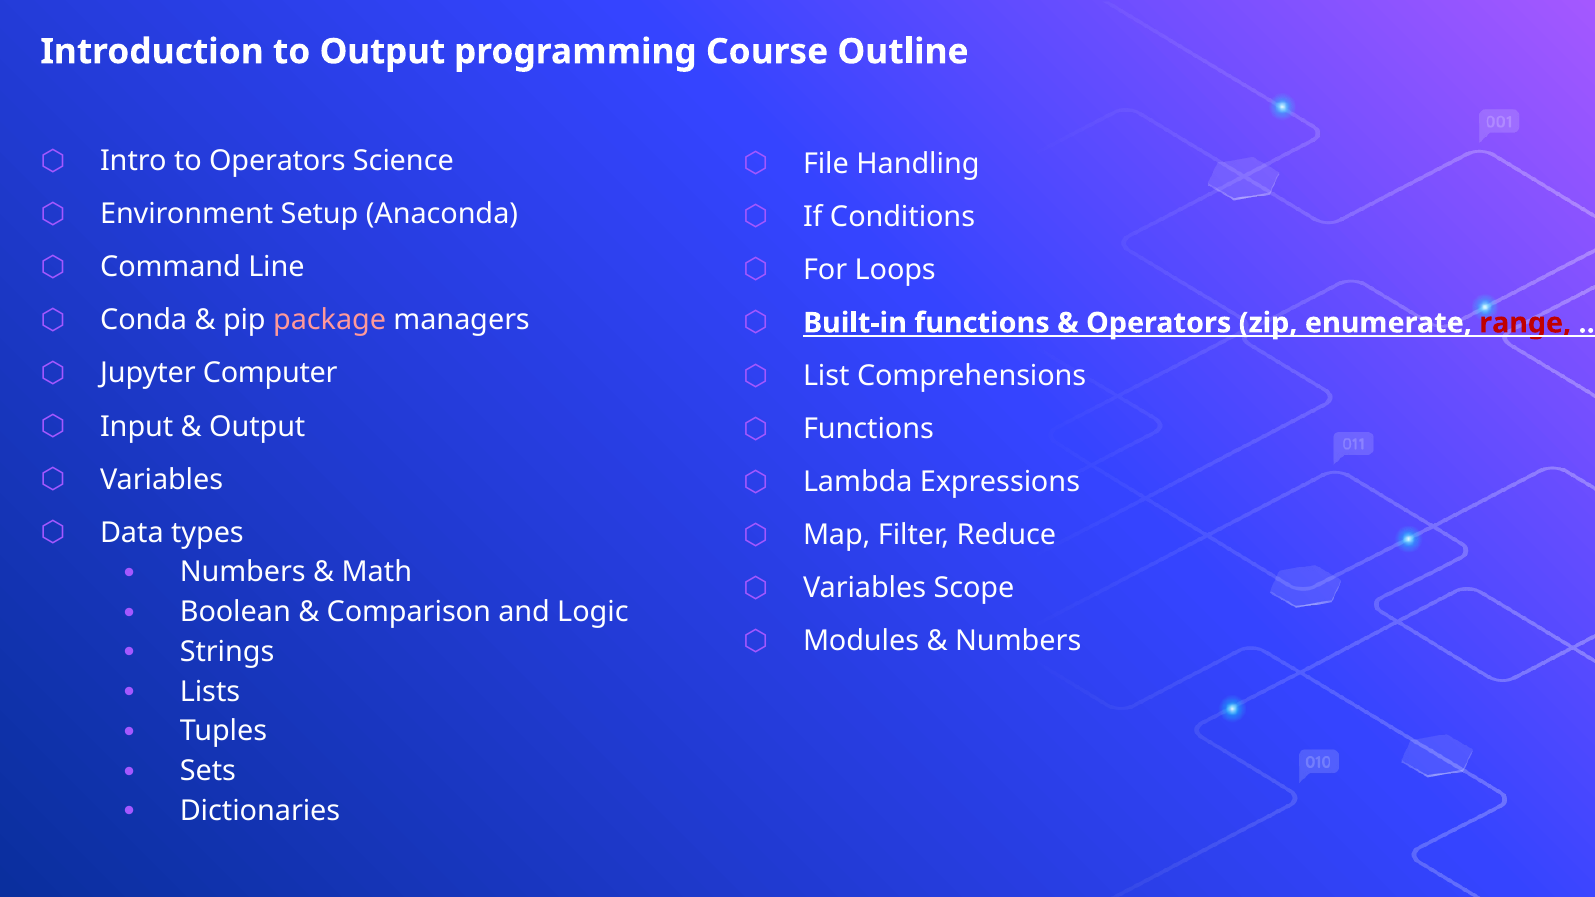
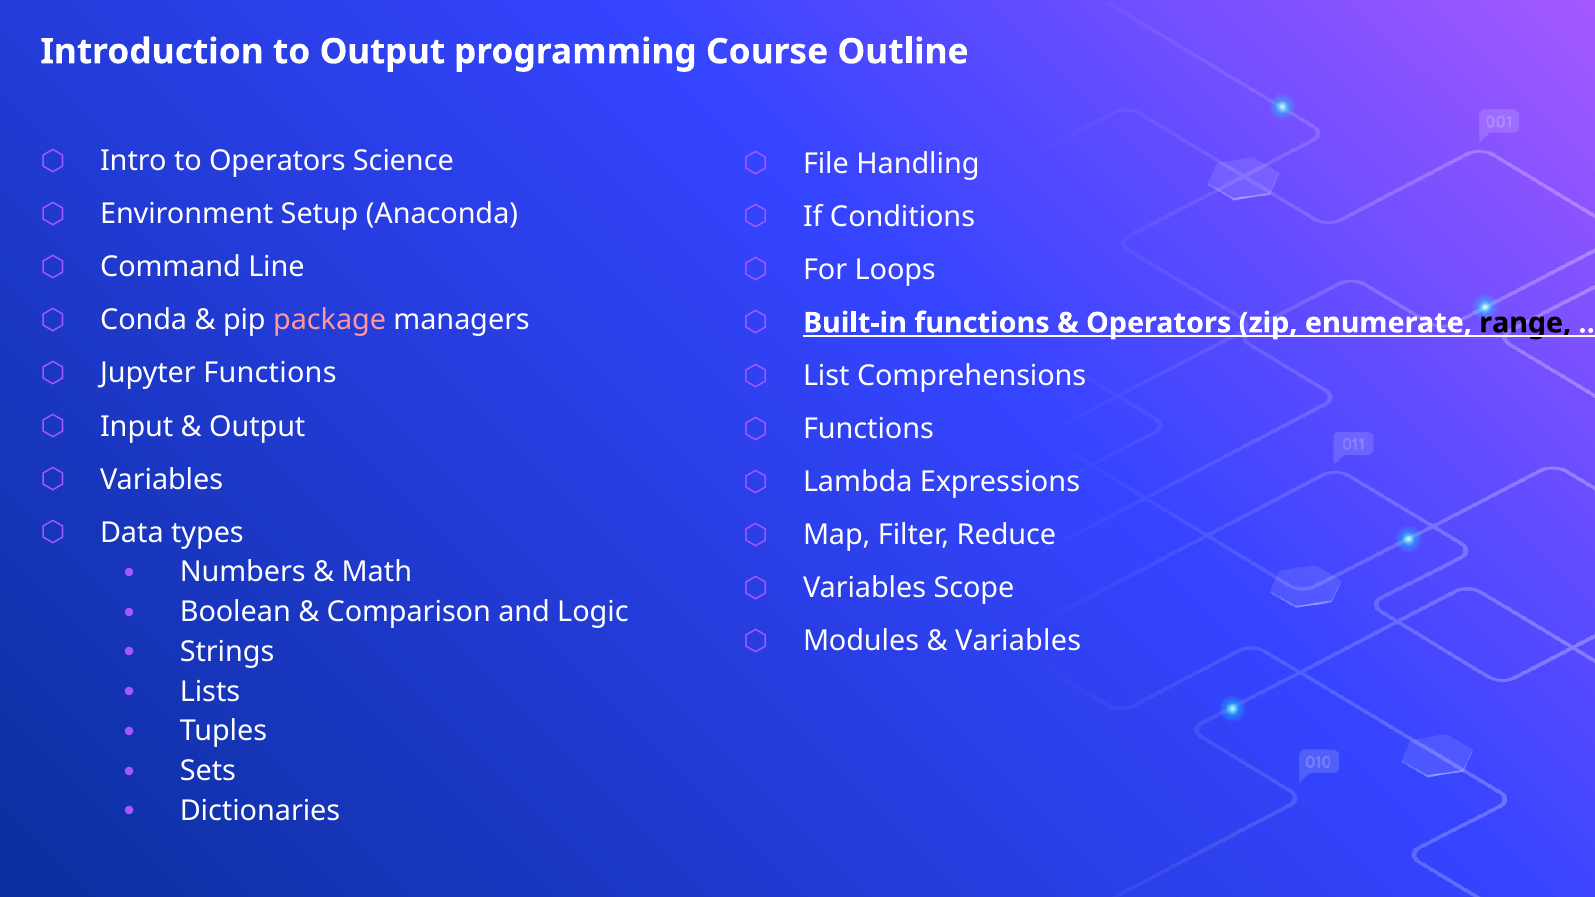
range colour: red -> black
Jupyter Computer: Computer -> Functions
Numbers at (1018, 641): Numbers -> Variables
